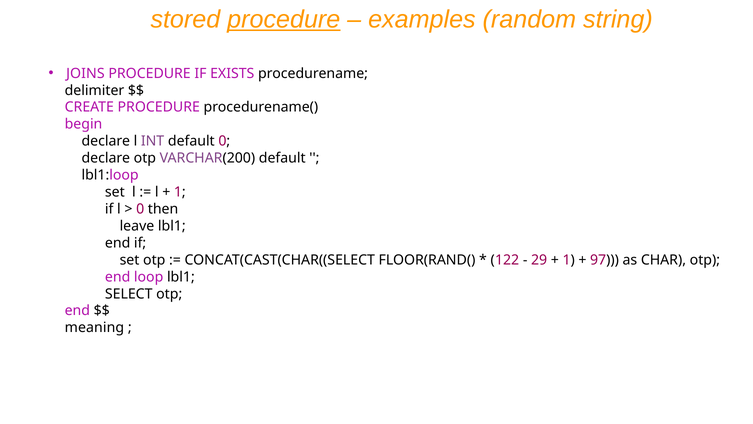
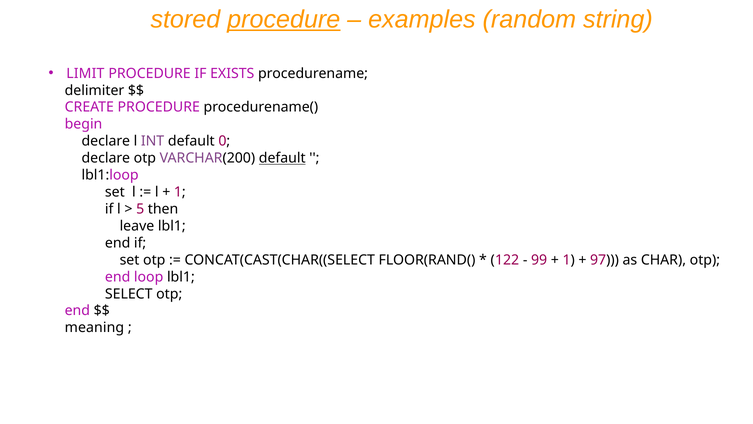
JOINS: JOINS -> LIMIT
default at (282, 158) underline: none -> present
0 at (140, 209): 0 -> 5
29: 29 -> 99
